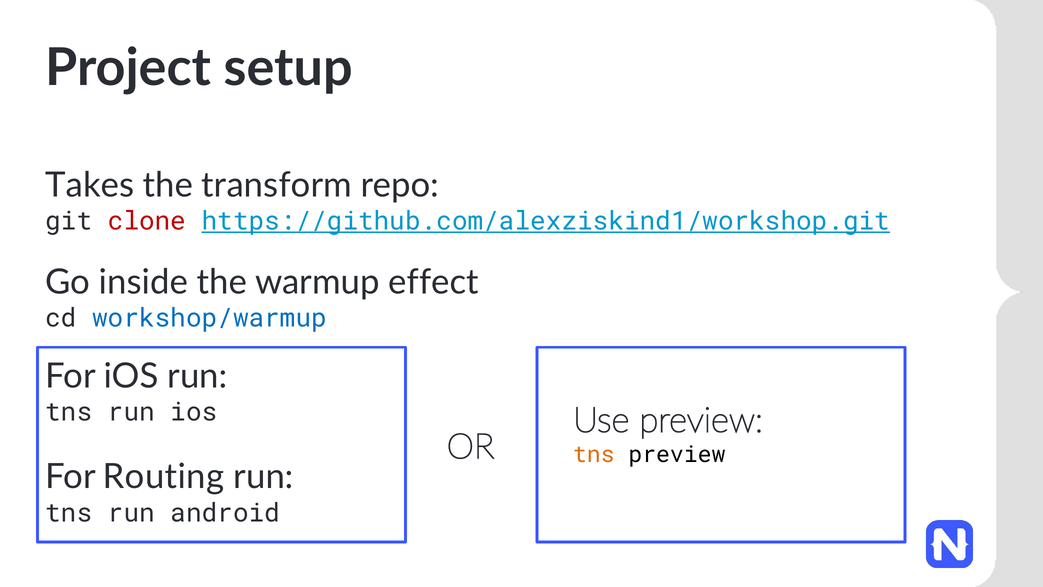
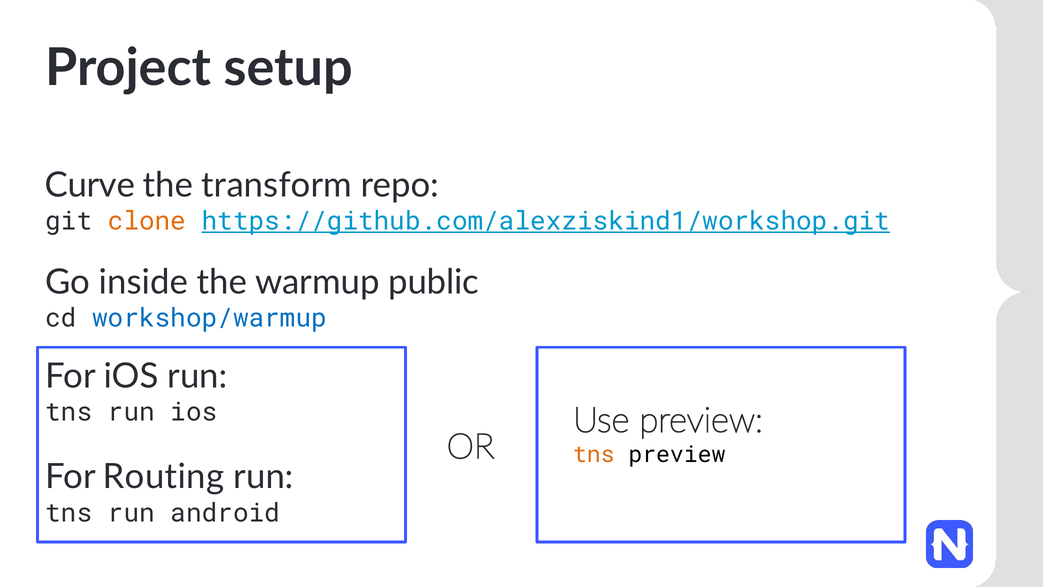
Takes: Takes -> Curve
clone colour: red -> orange
effect: effect -> public
